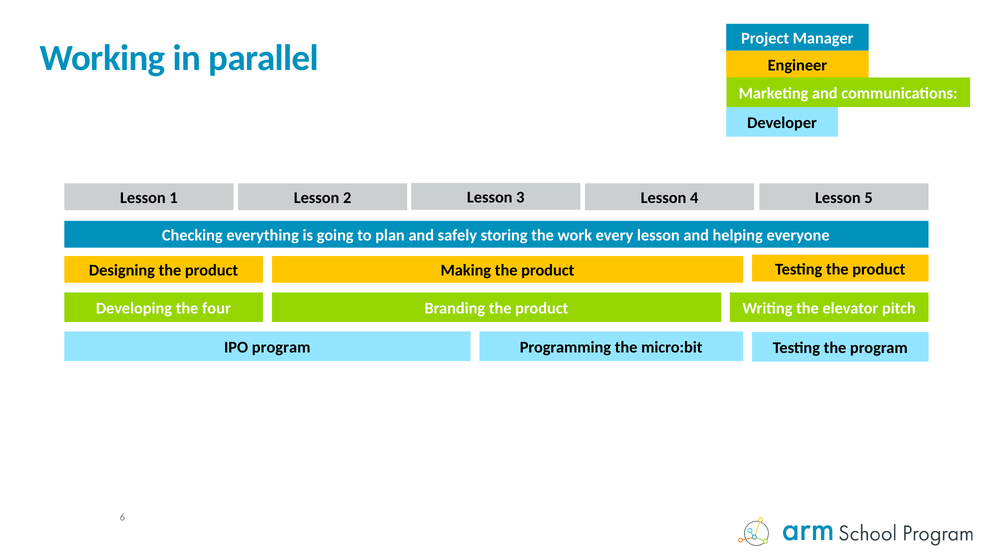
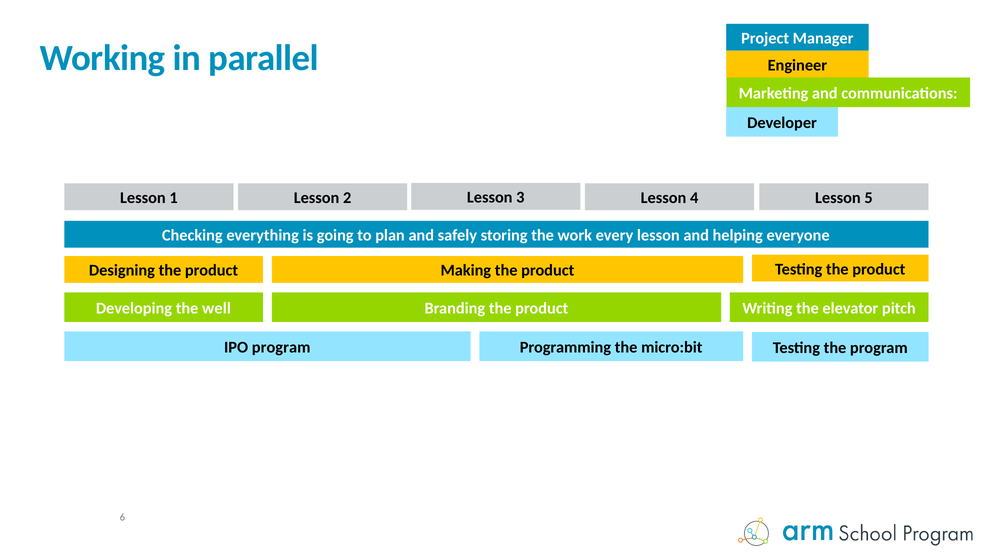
four: four -> well
